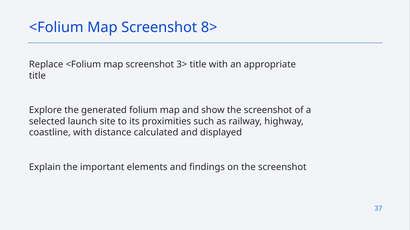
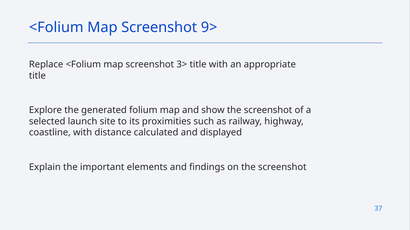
8>: 8> -> 9>
